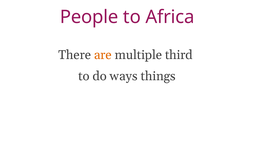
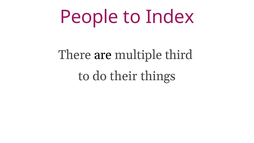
Africa: Africa -> Index
are colour: orange -> black
ways: ways -> their
